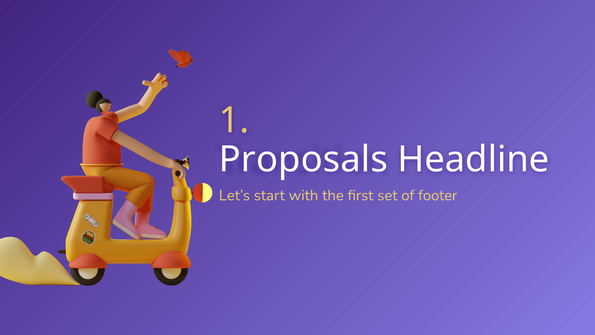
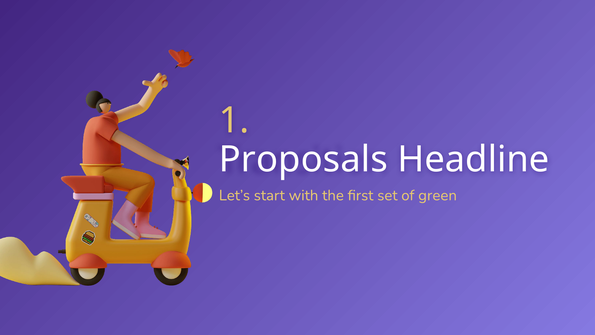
footer: footer -> green
